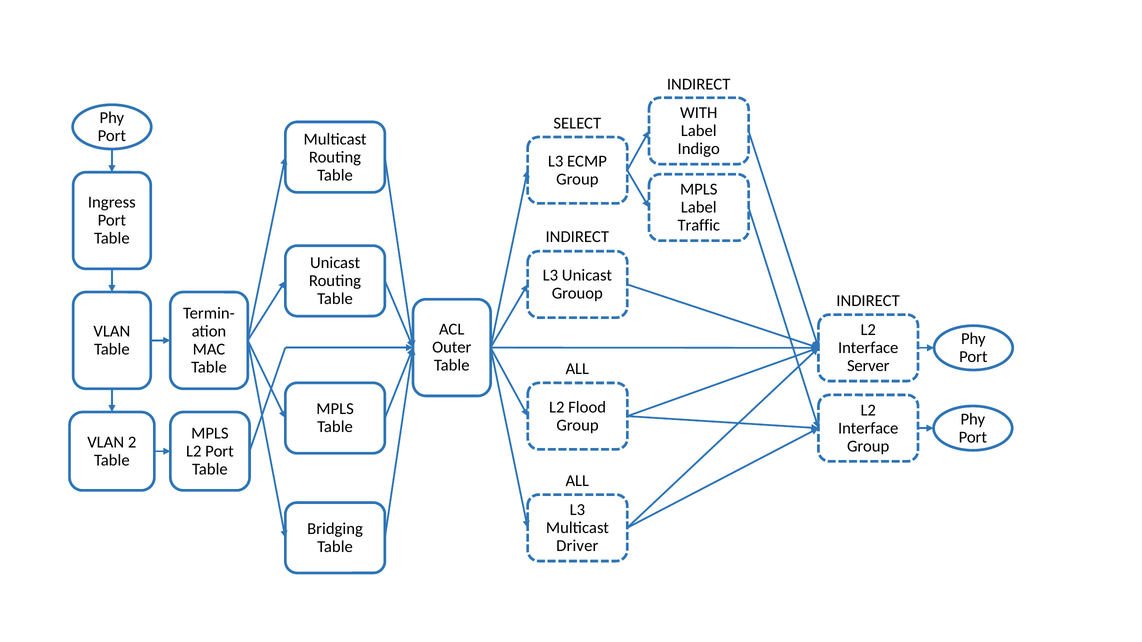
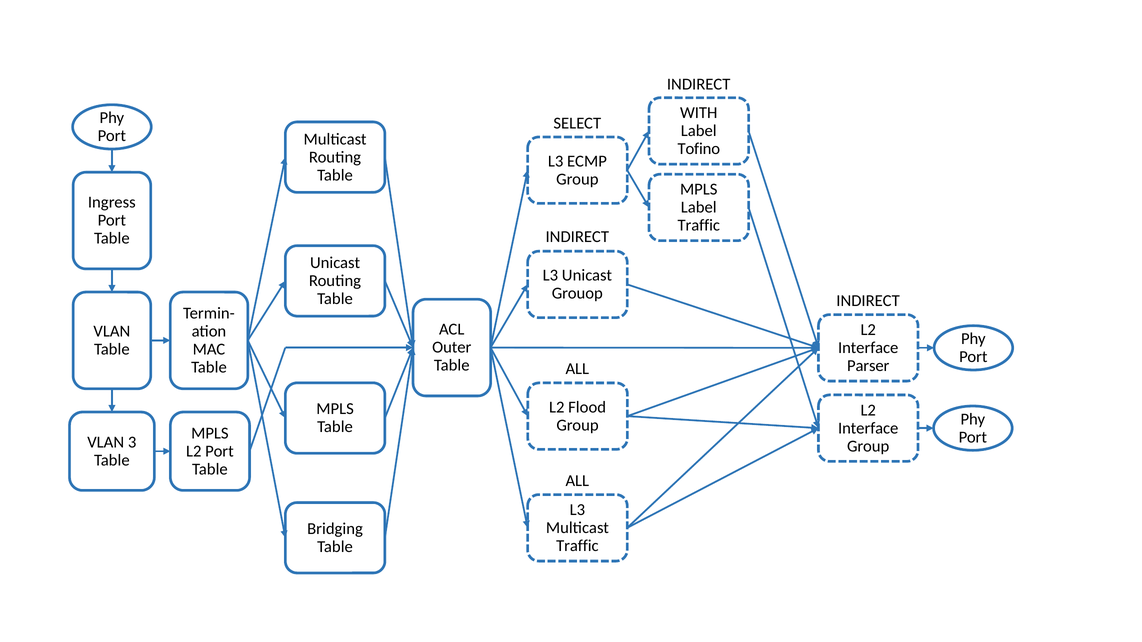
Indigo: Indigo -> Tofino
Server: Server -> Parser
2: 2 -> 3
Driver at (577, 546): Driver -> Traffic
